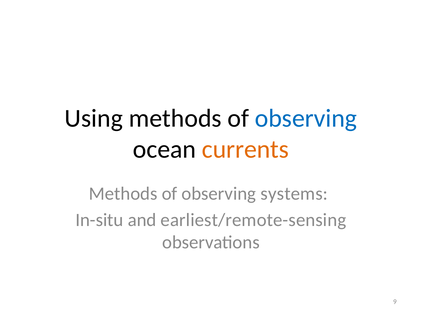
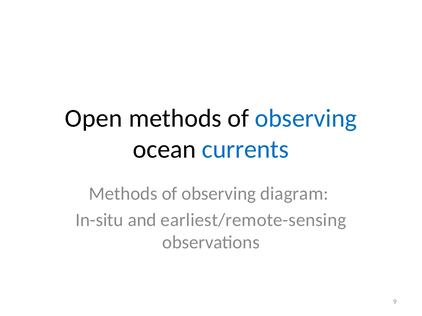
Using: Using -> Open
currents colour: orange -> blue
systems: systems -> diagram
